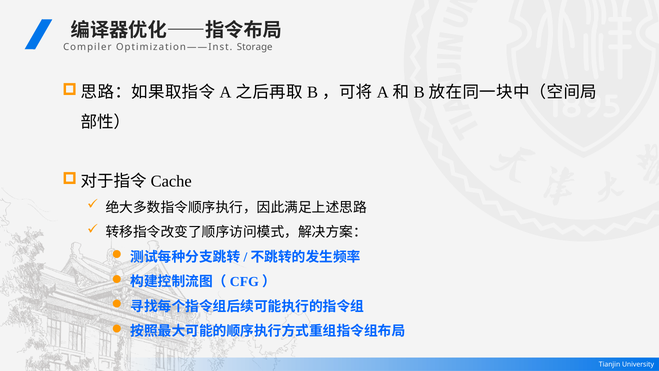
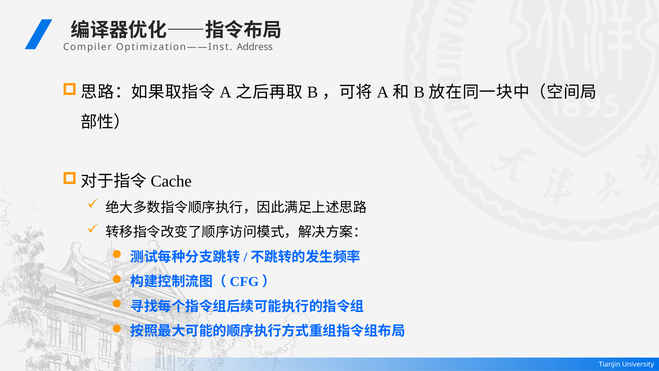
Storage: Storage -> Address
